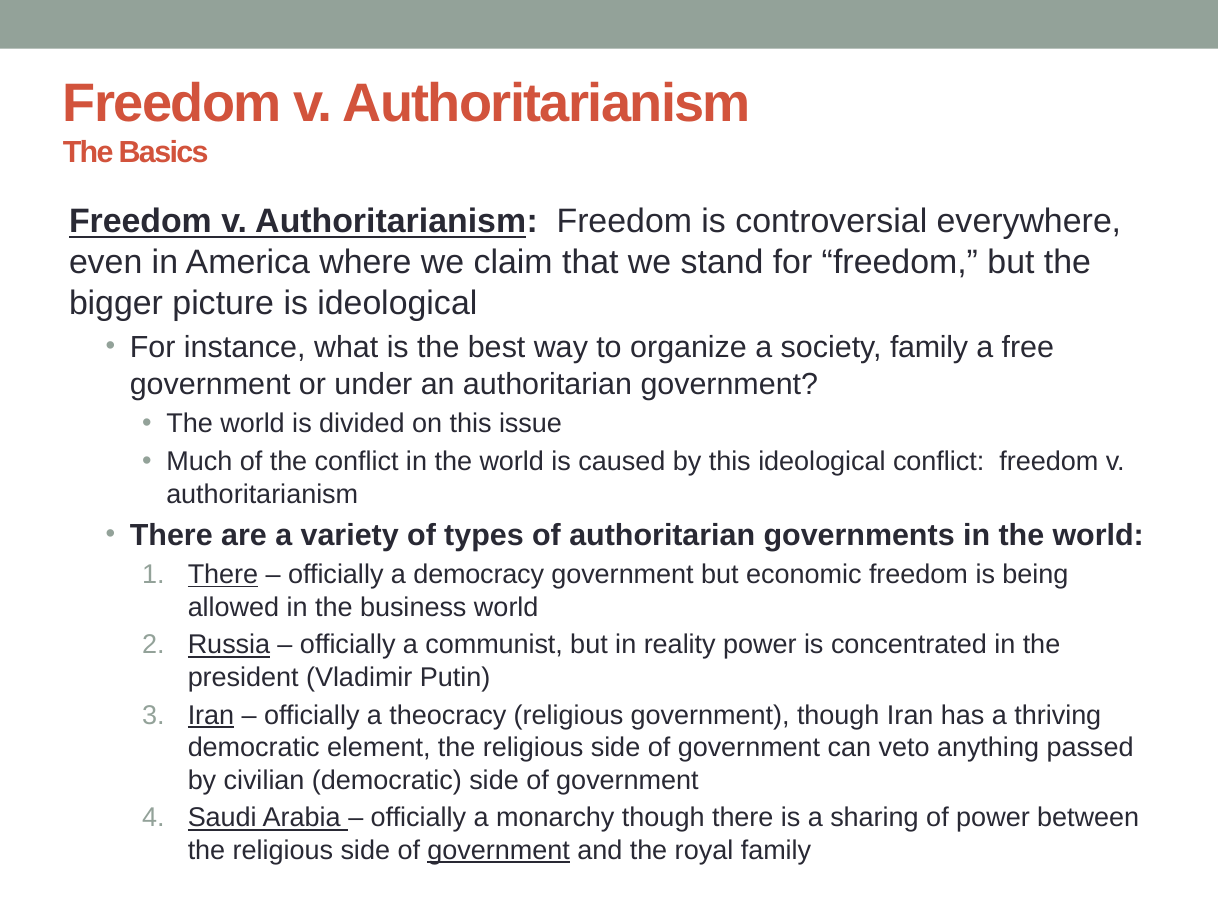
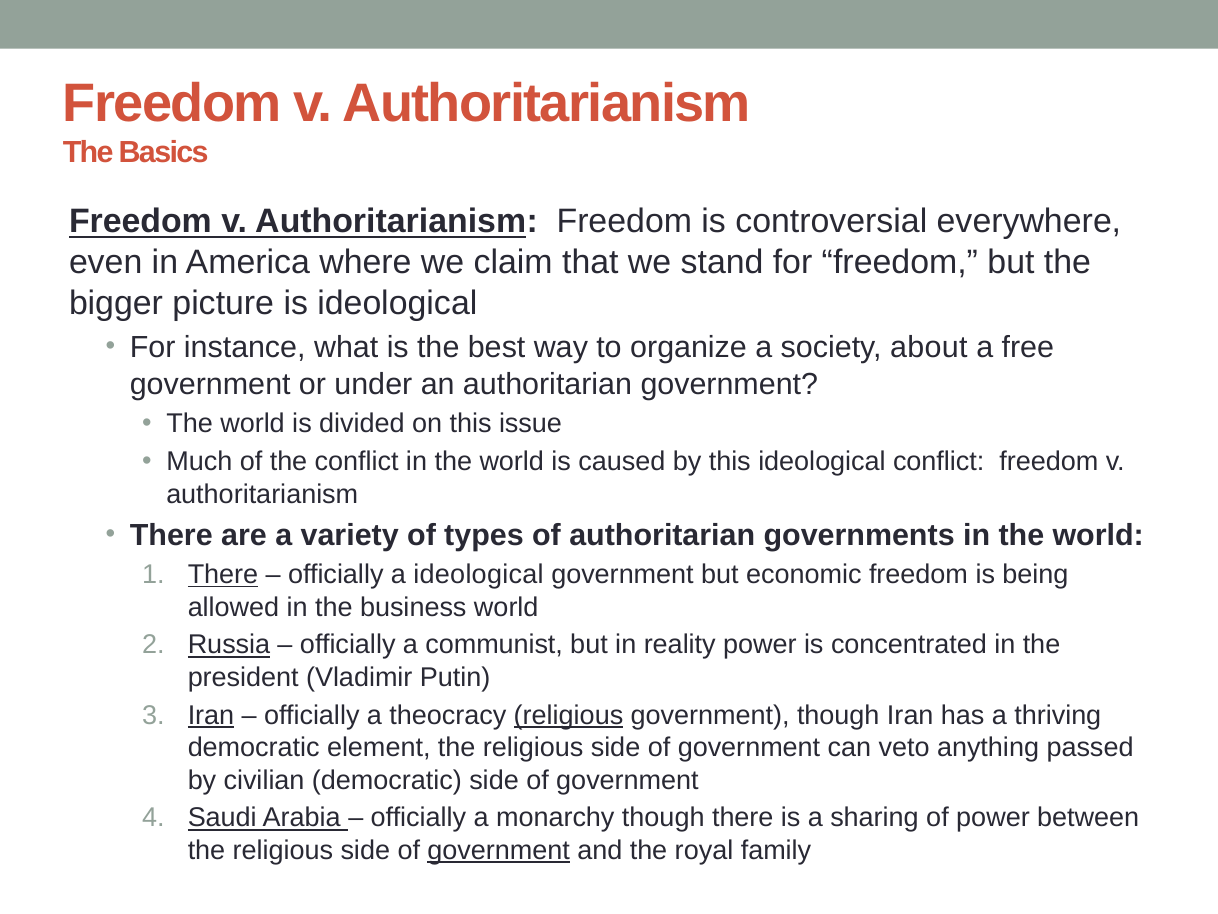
society family: family -> about
a democracy: democracy -> ideological
religious at (569, 715) underline: none -> present
